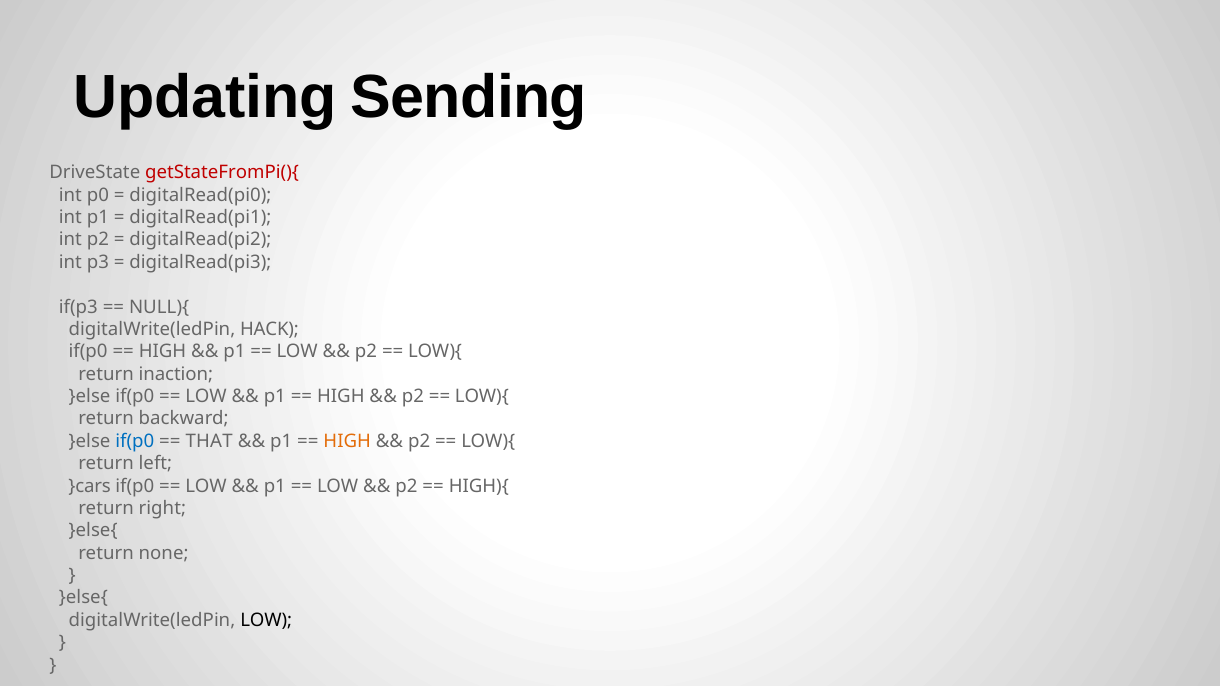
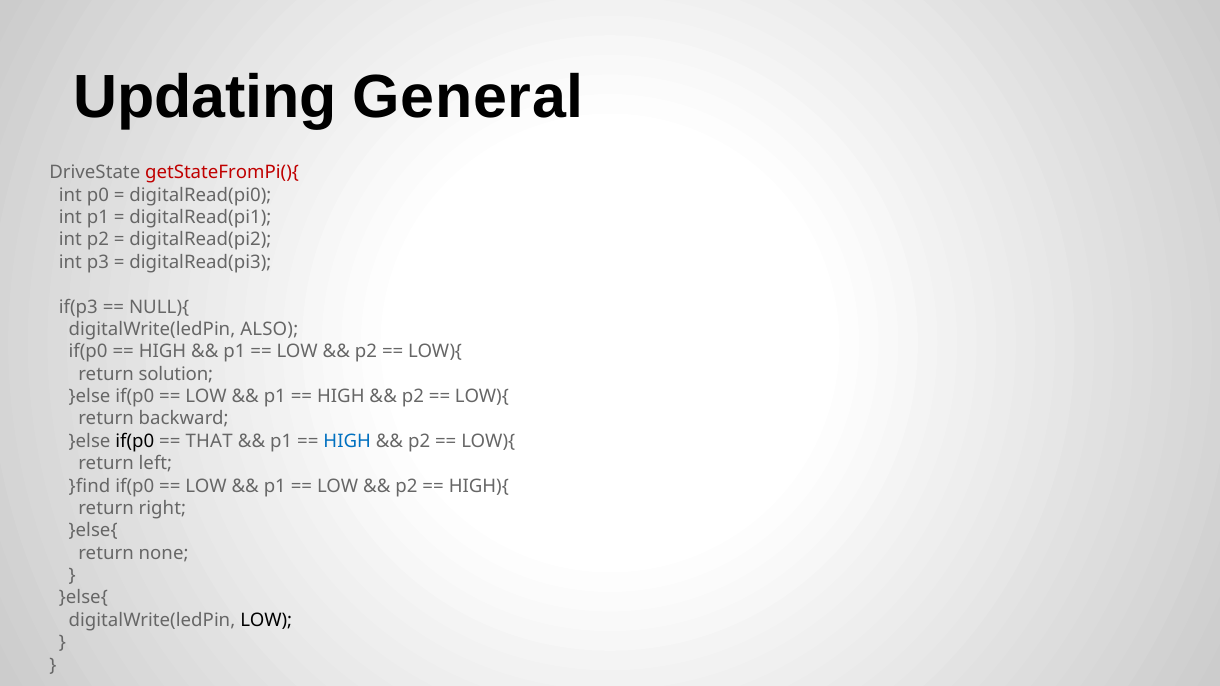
Sending: Sending -> General
HACK: HACK -> ALSO
inaction: inaction -> solution
if(p0 at (135, 441) colour: blue -> black
HIGH at (347, 441) colour: orange -> blue
}cars: }cars -> }find
